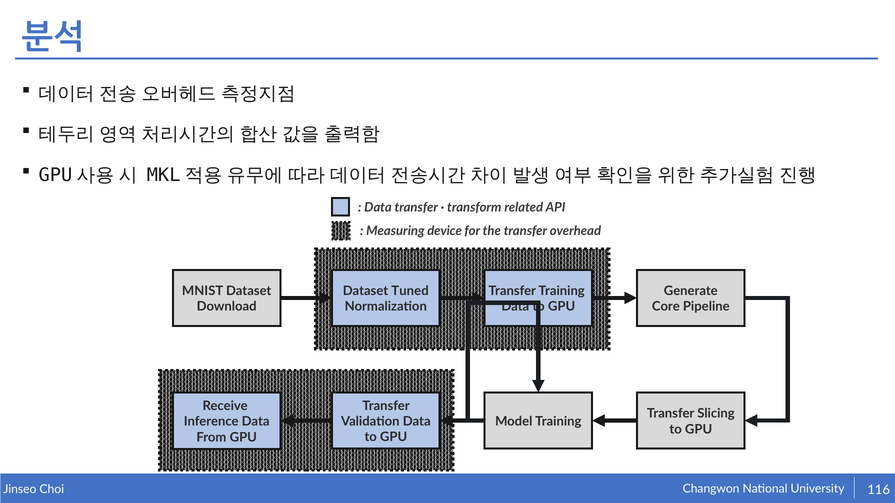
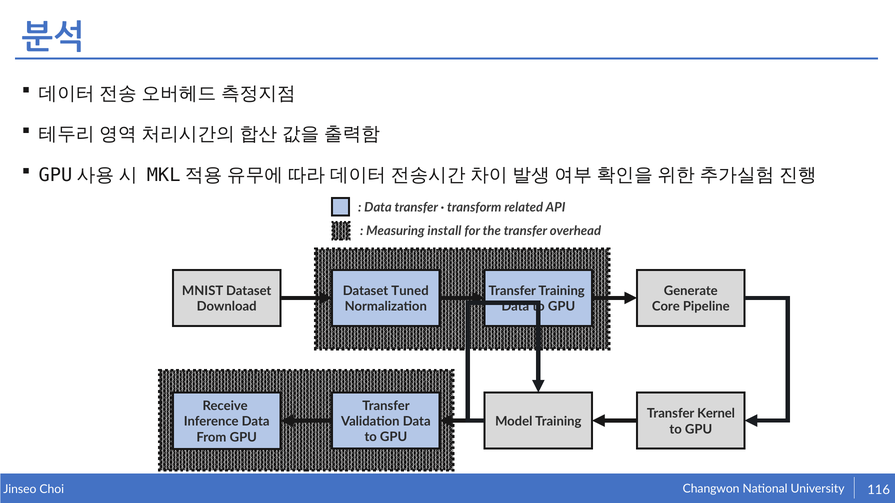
device: device -> install
Slicing: Slicing -> Kernel
